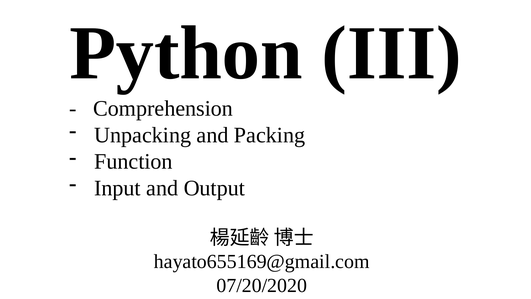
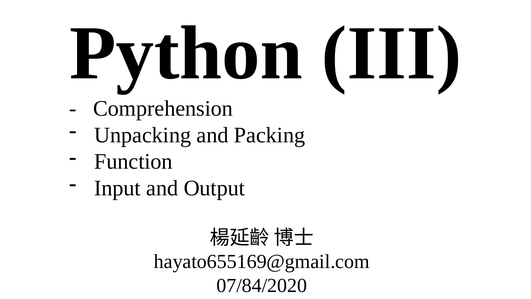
07/20/2020: 07/20/2020 -> 07/84/2020
